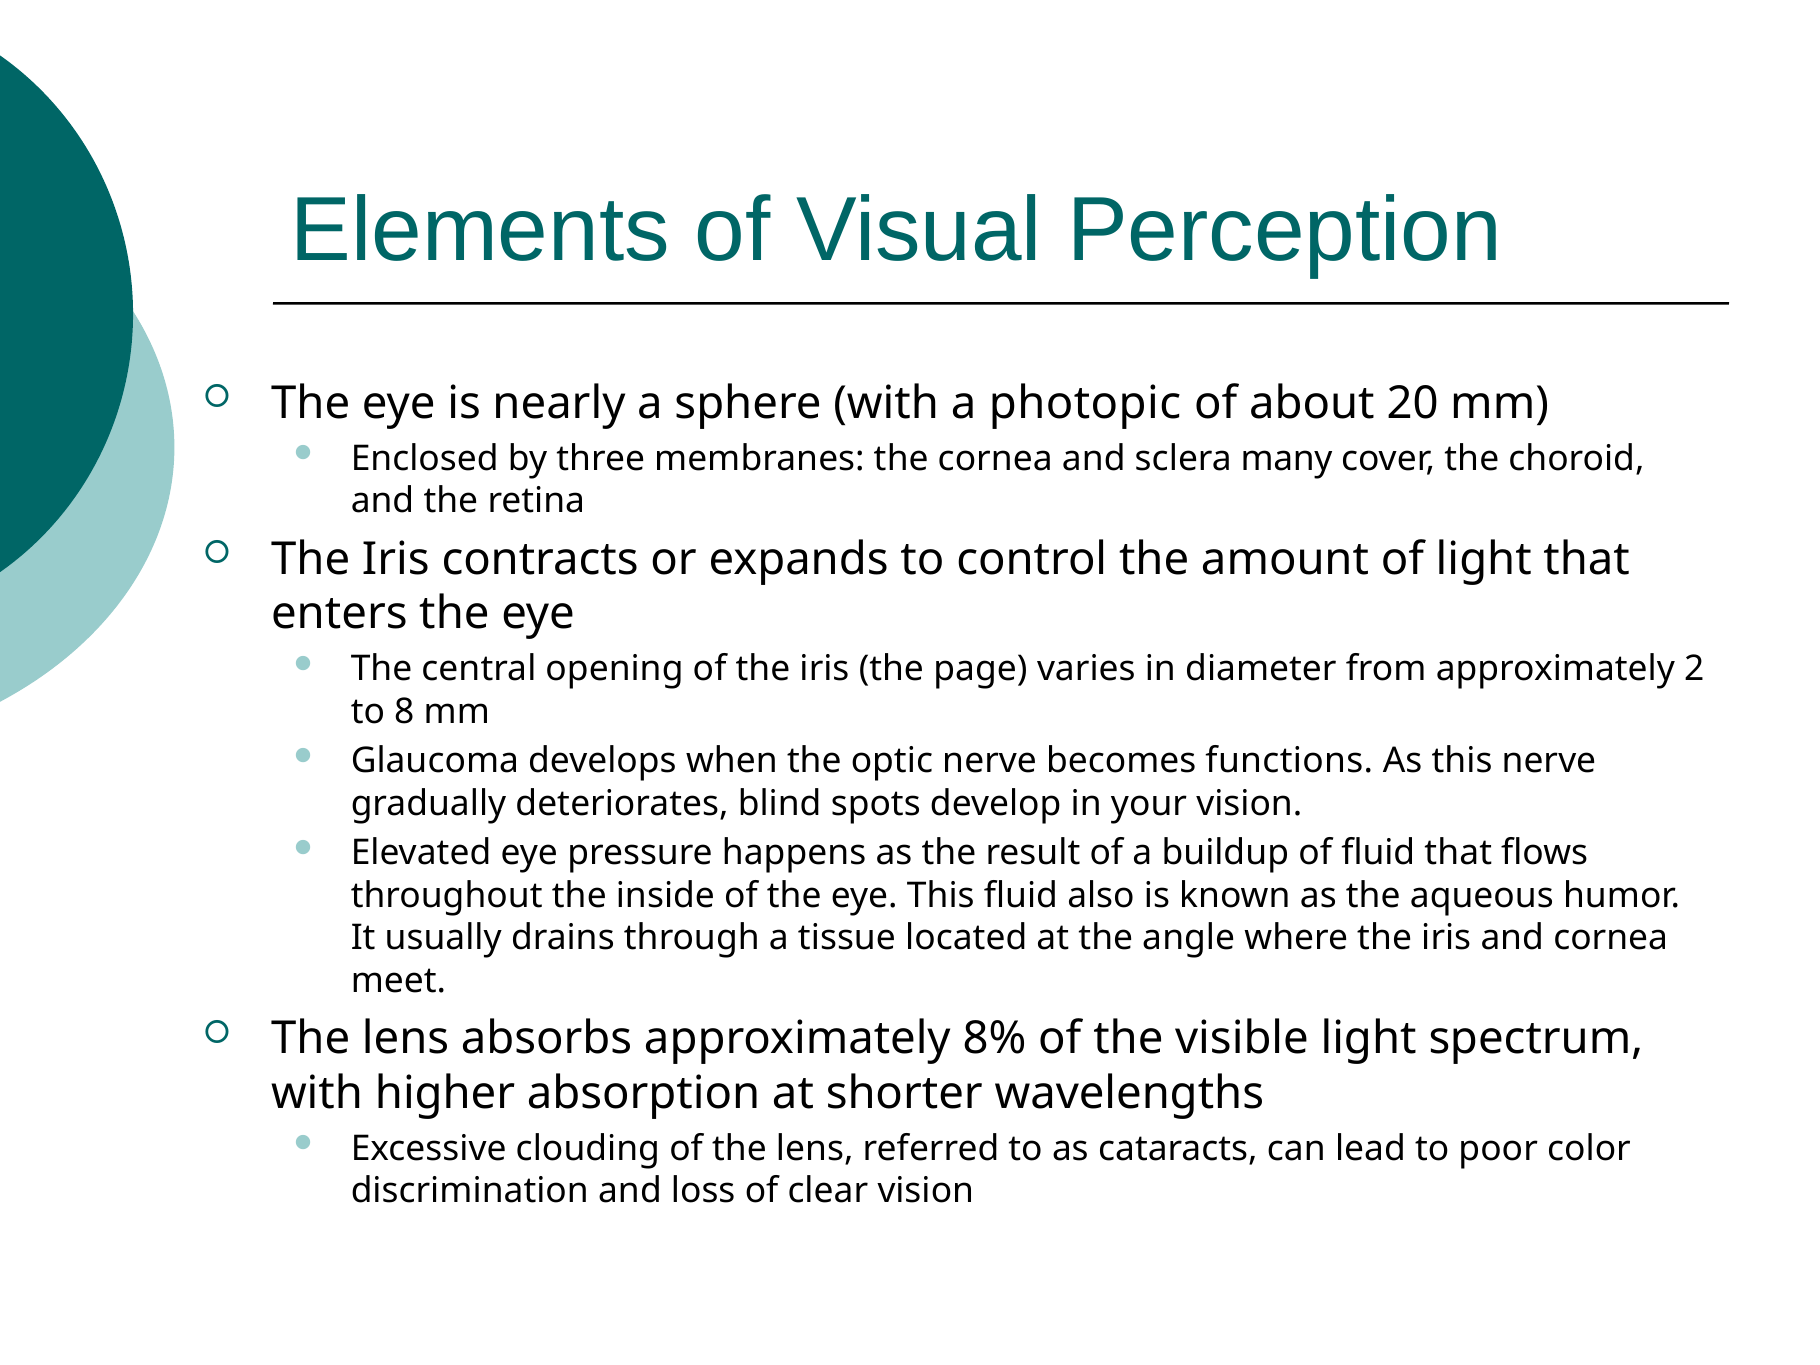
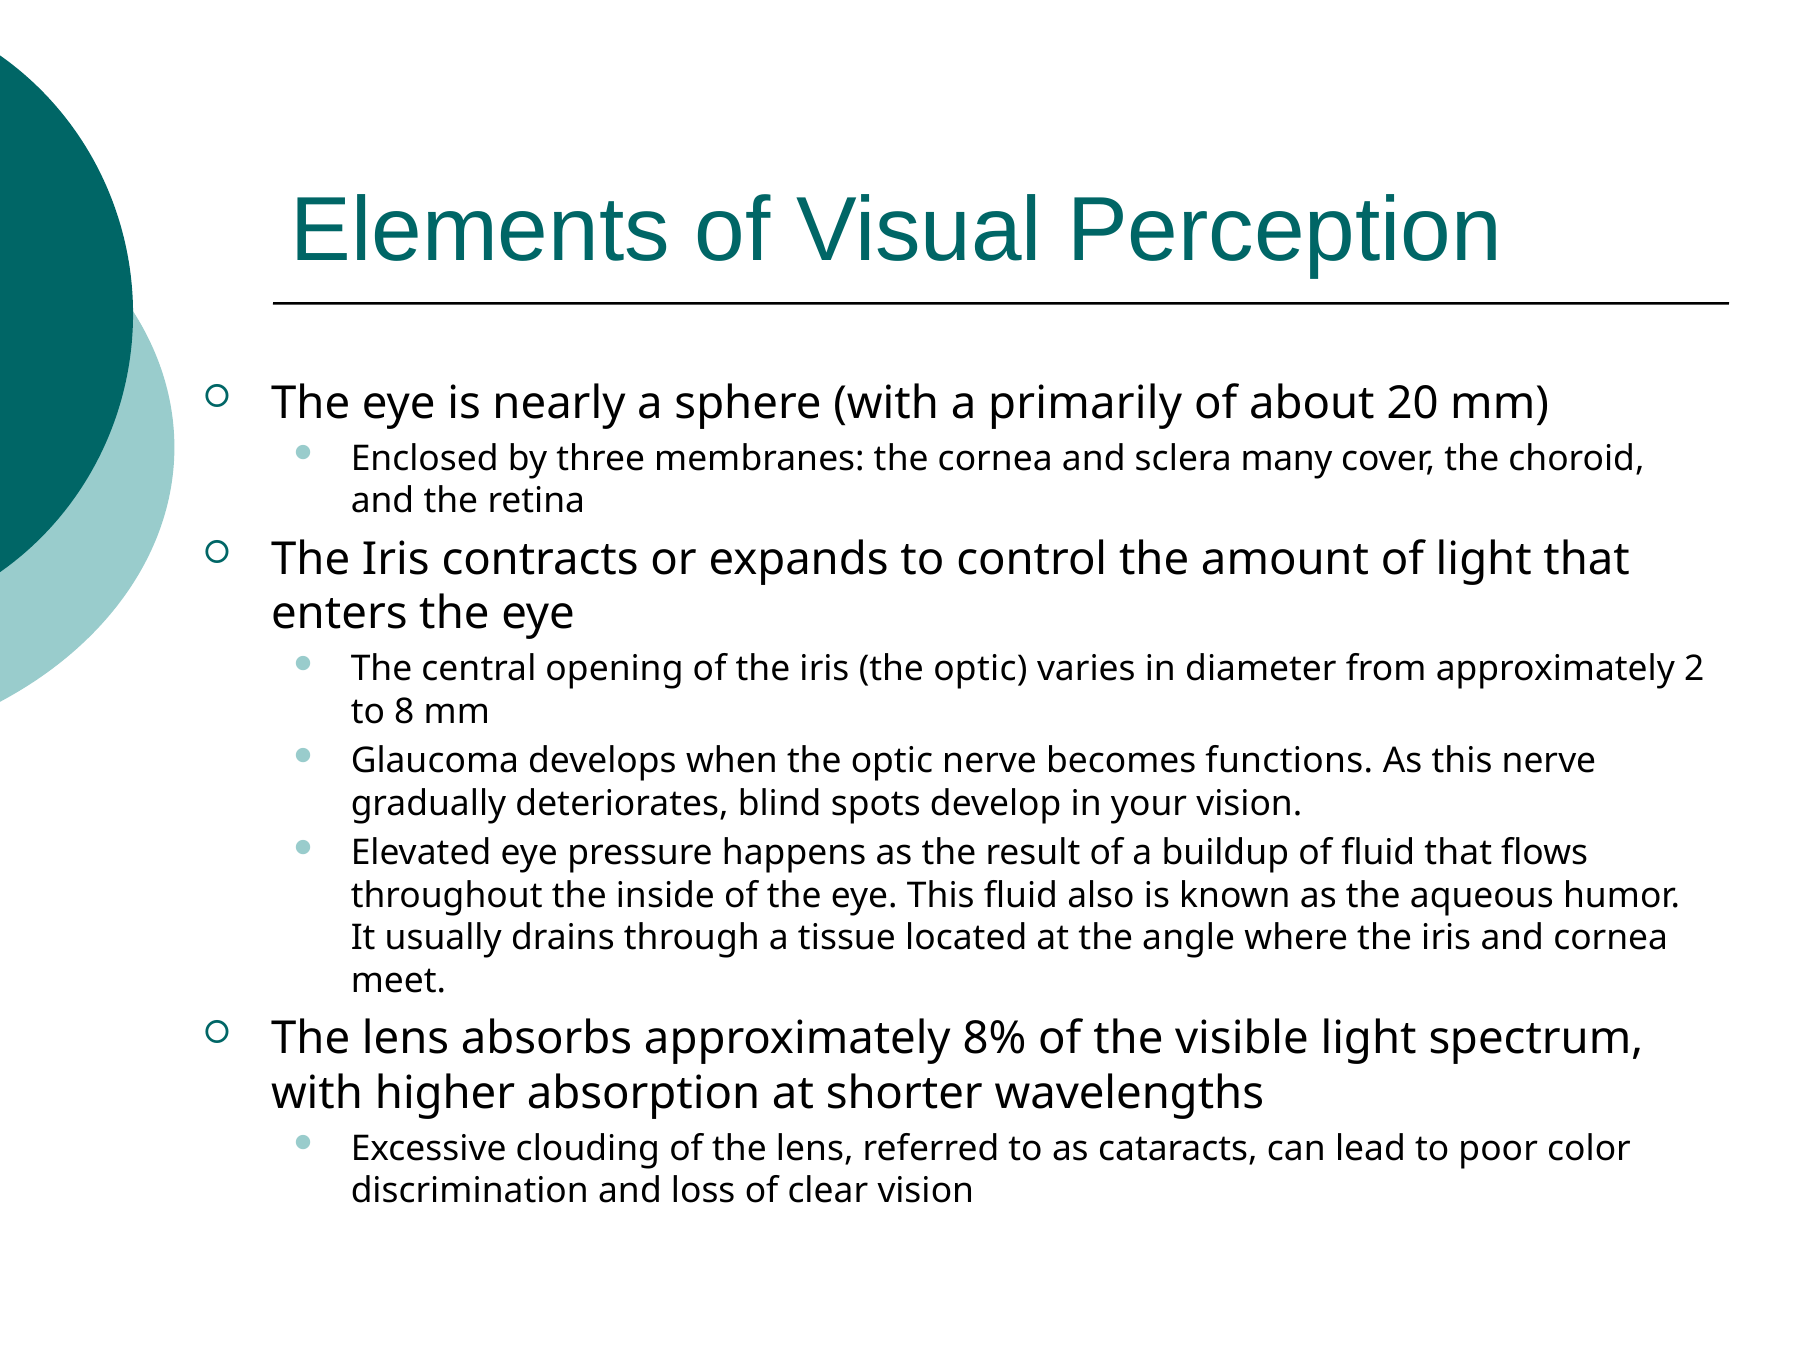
photopic: photopic -> primarily
iris the page: page -> optic
